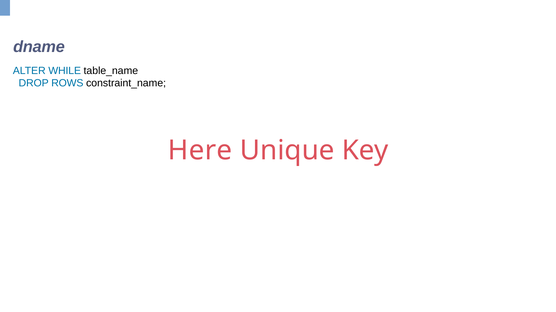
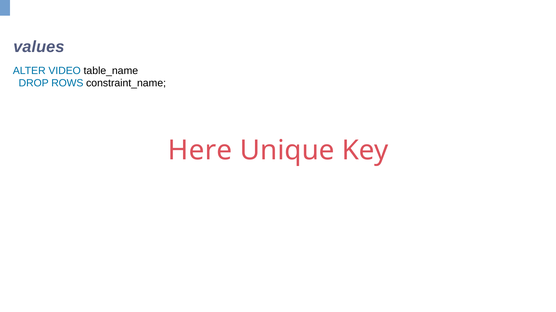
dname: dname -> values
WHILE: WHILE -> VIDEO
